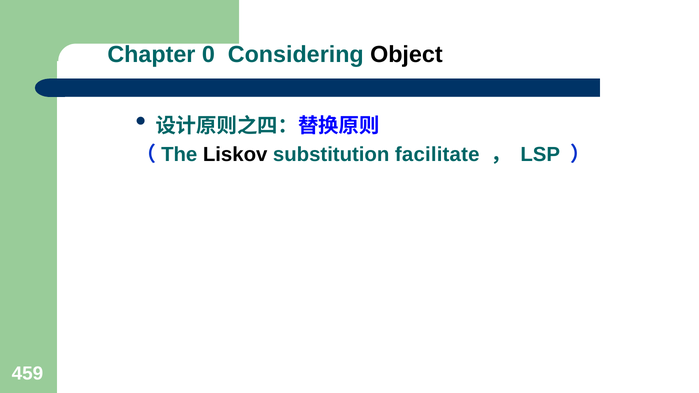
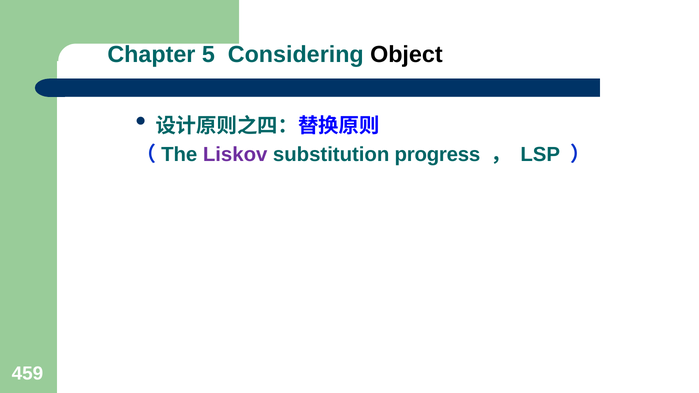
0: 0 -> 5
Liskov colour: black -> purple
facilitate: facilitate -> progress
